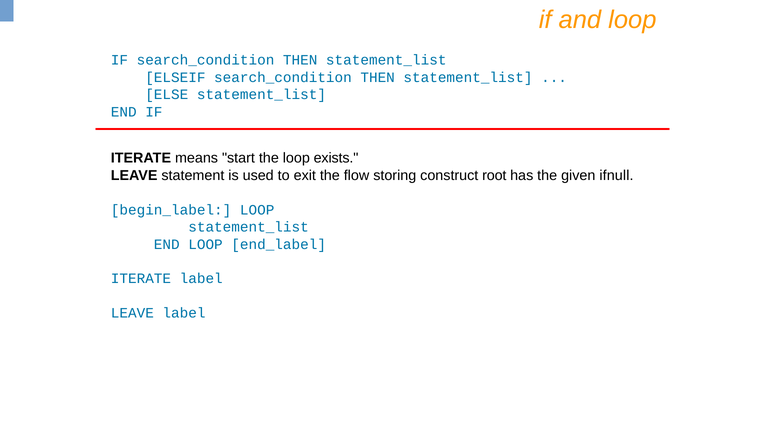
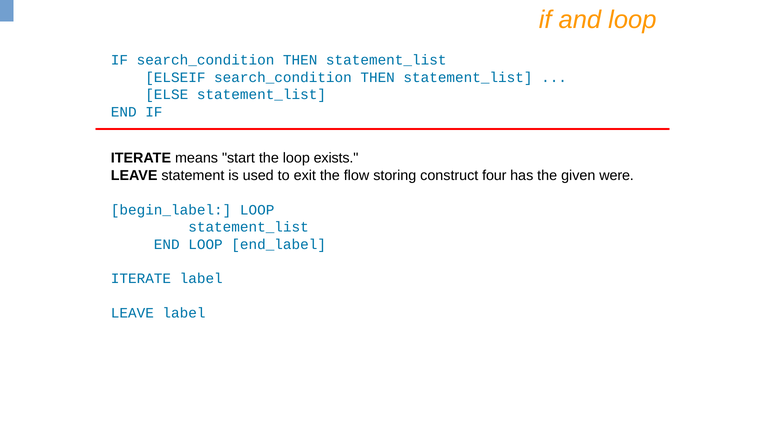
root: root -> four
ifnull: ifnull -> were
